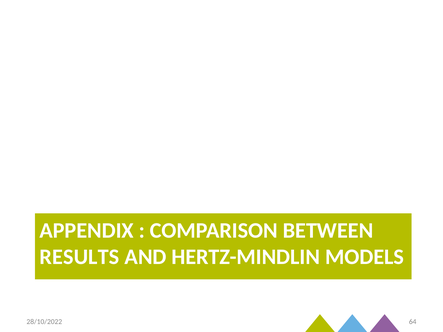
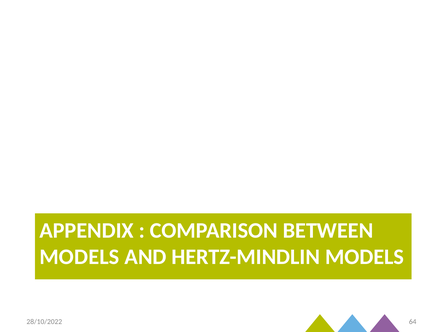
RESULTS at (79, 257): RESULTS -> MODELS
